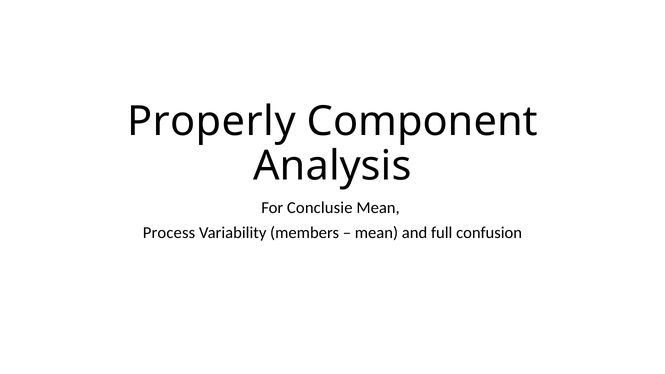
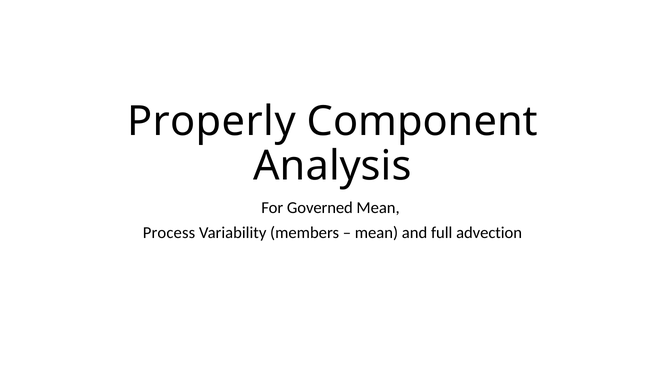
Conclusie: Conclusie -> Governed
confusion: confusion -> advection
